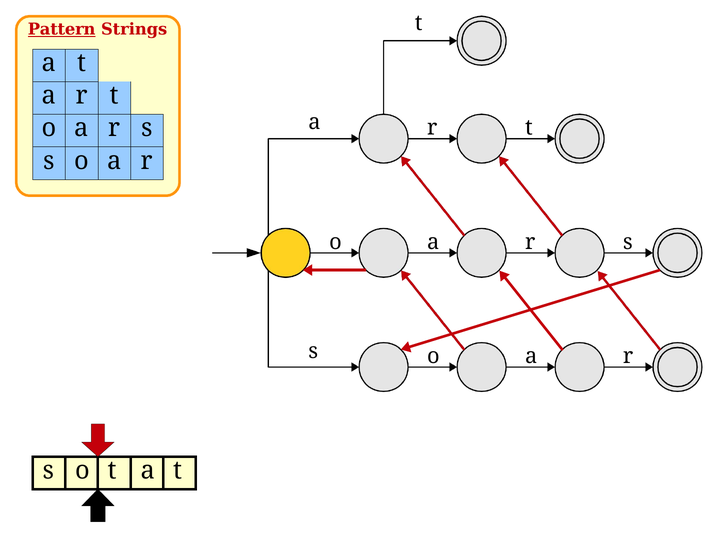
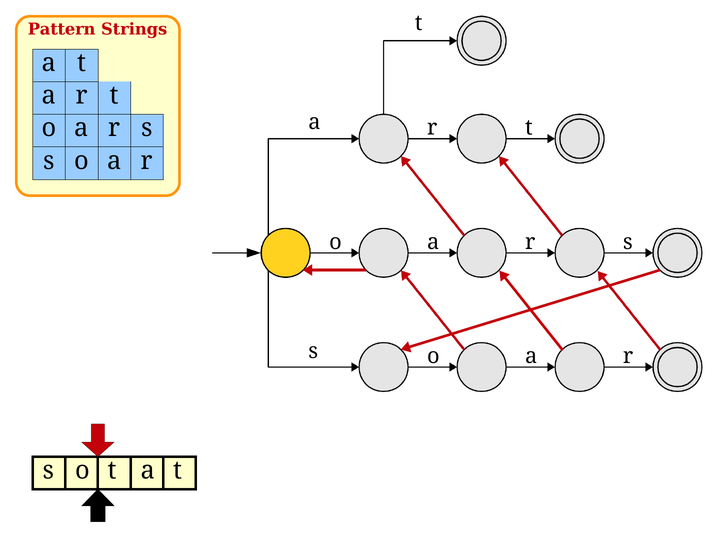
Pattern underline: present -> none
